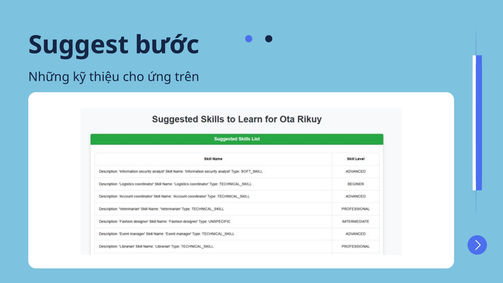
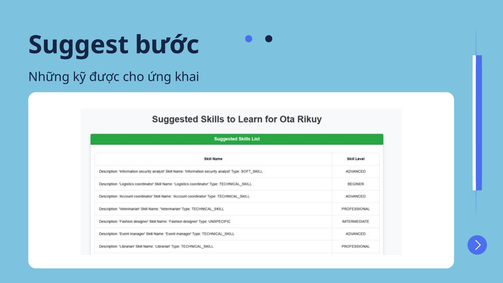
thiệu: thiệu -> được
trên: trên -> khai
